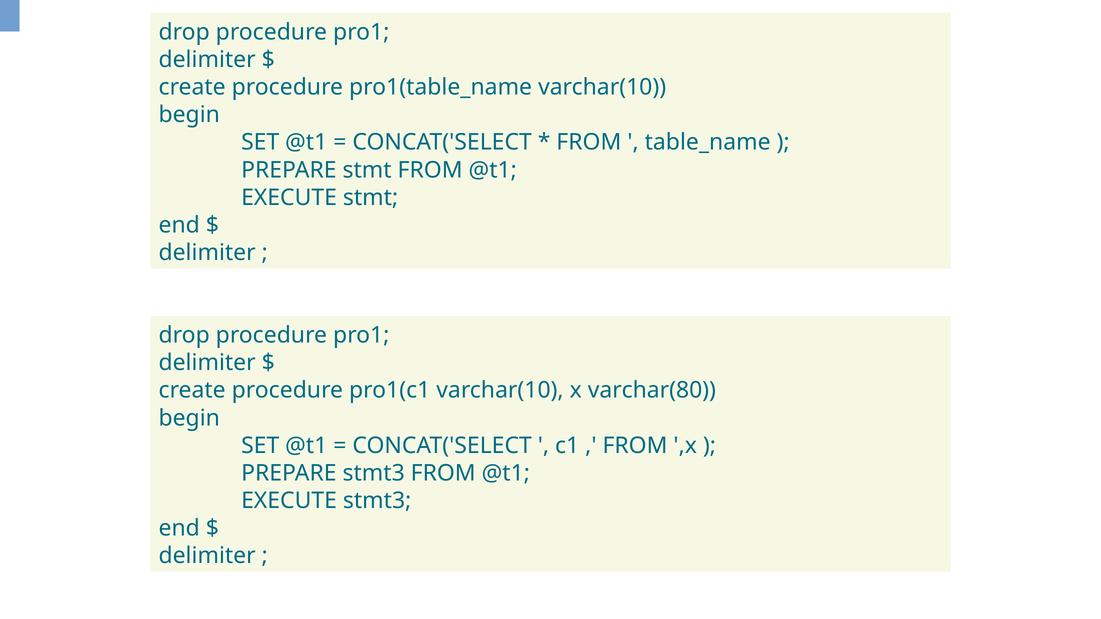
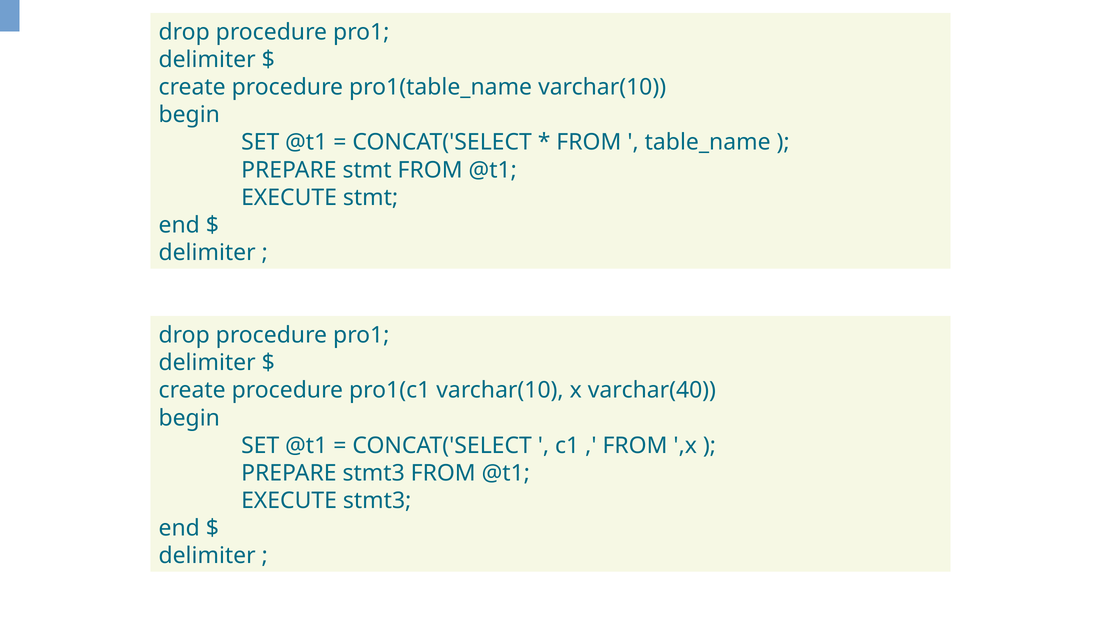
varchar(80: varchar(80 -> varchar(40
